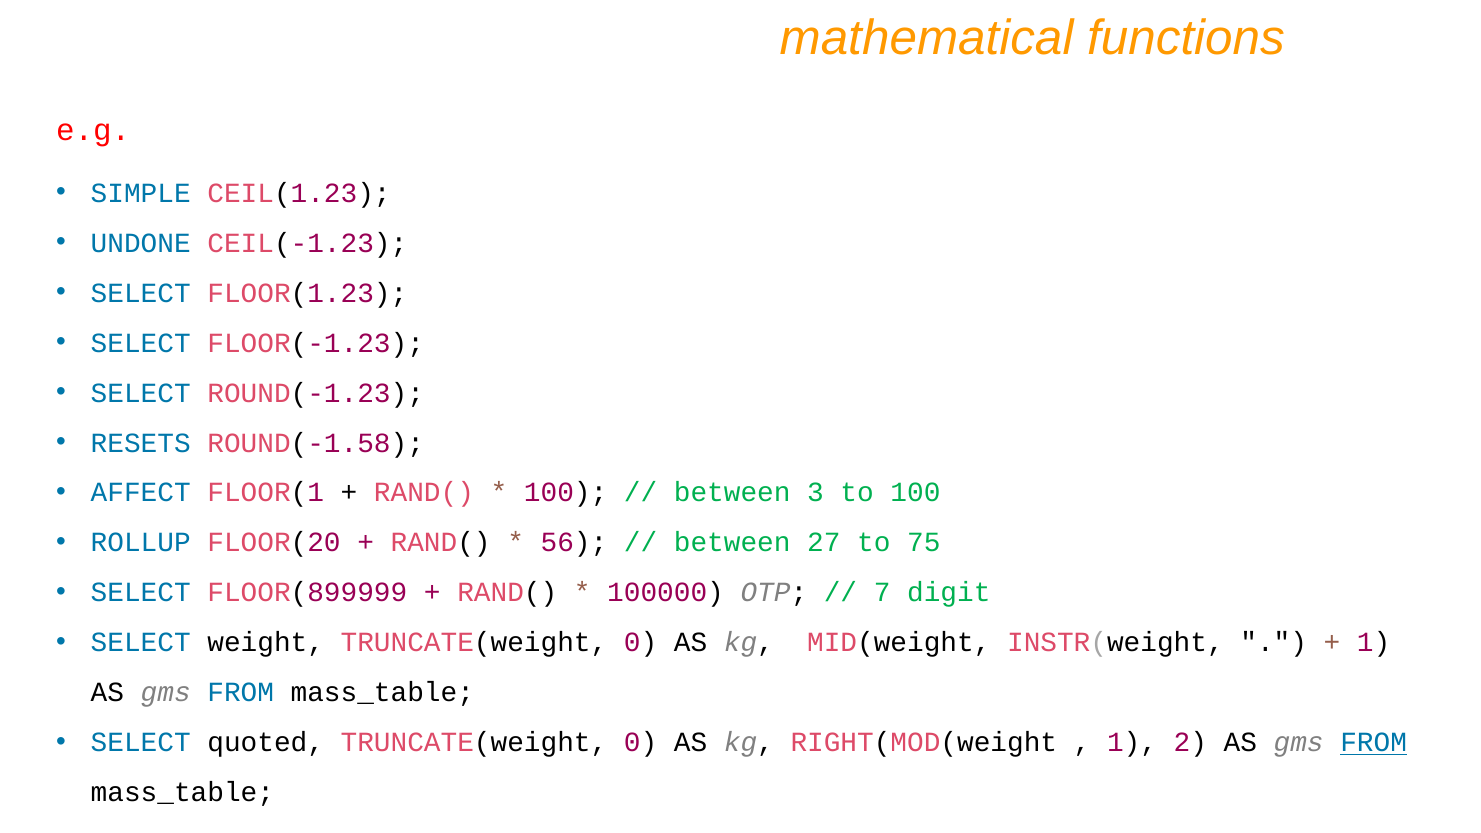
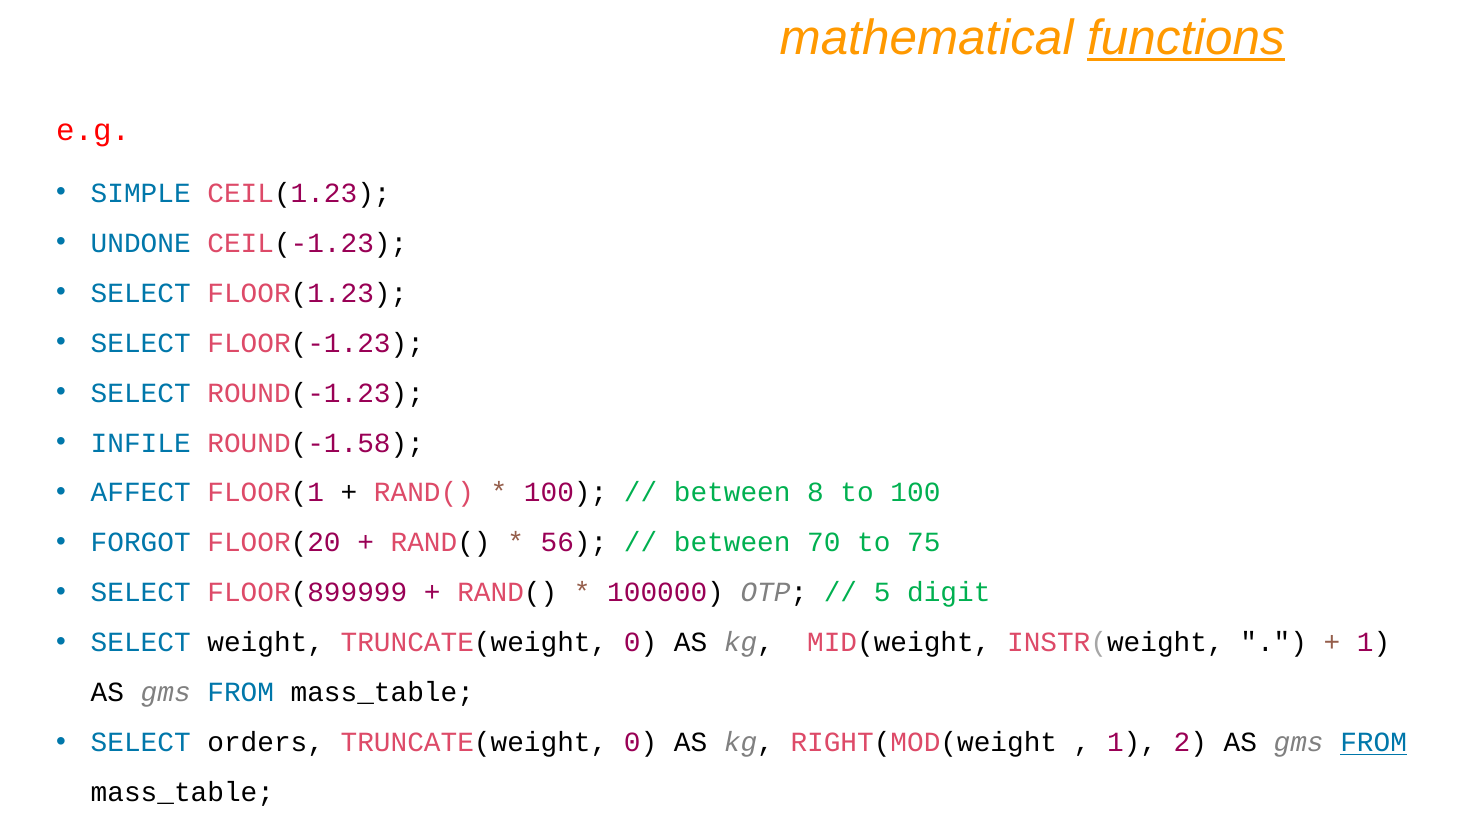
functions underline: none -> present
RESETS: RESETS -> INFILE
3: 3 -> 8
ROLLUP: ROLLUP -> FORGOT
27: 27 -> 70
7: 7 -> 5
quoted: quoted -> orders
